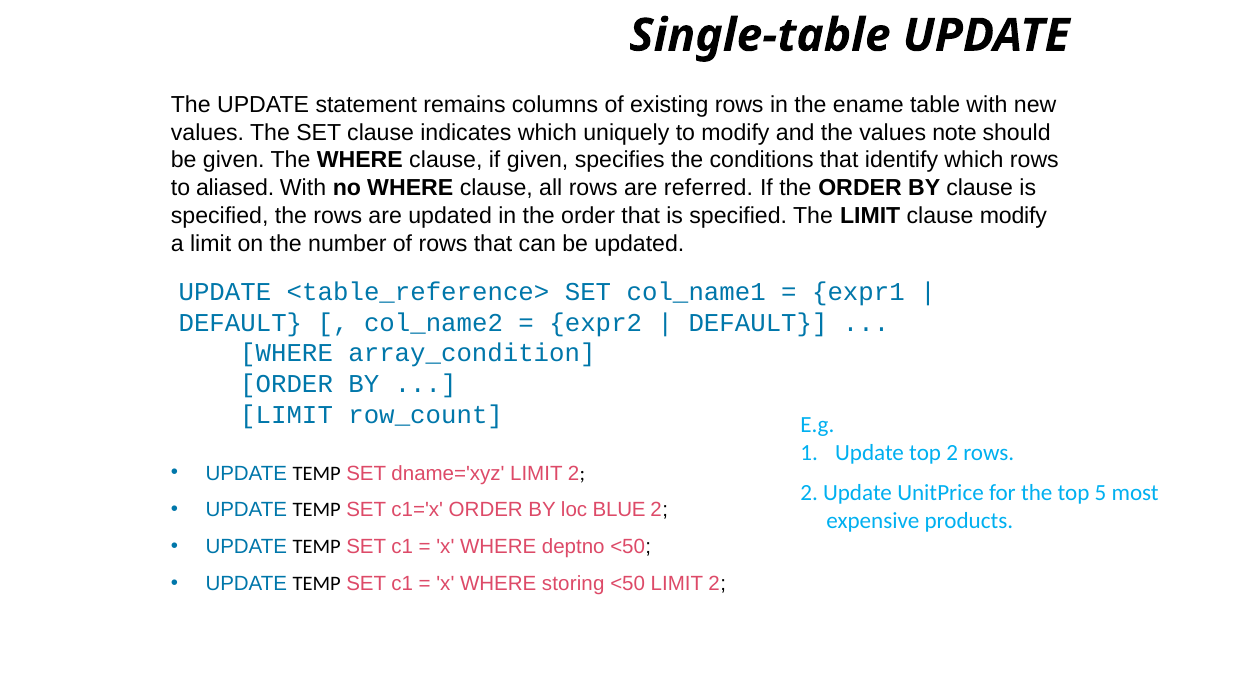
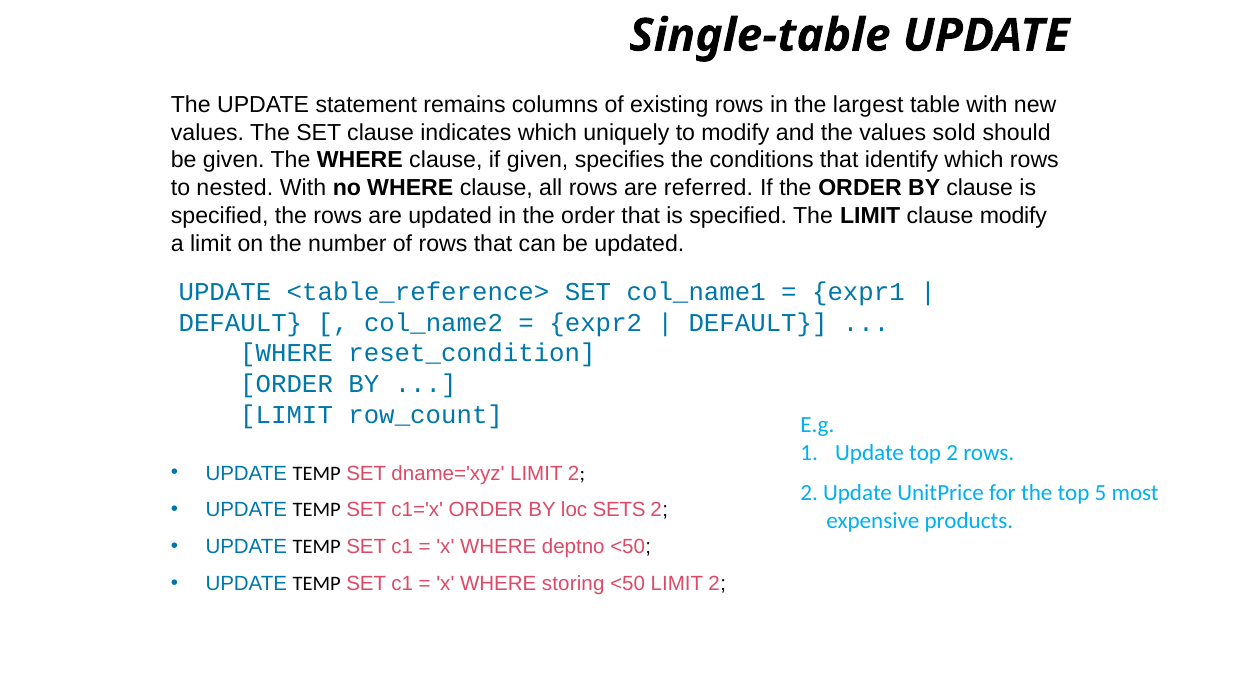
ename: ename -> largest
note: note -> sold
aliased: aliased -> nested
array_condition: array_condition -> reset_condition
BLUE: BLUE -> SETS
